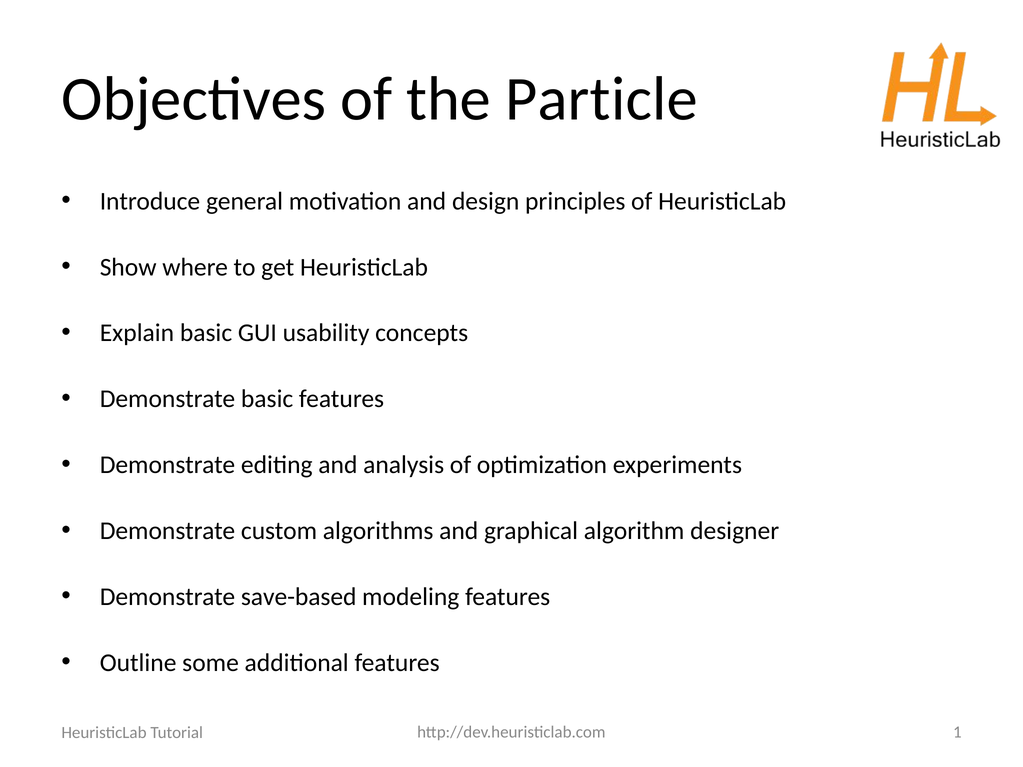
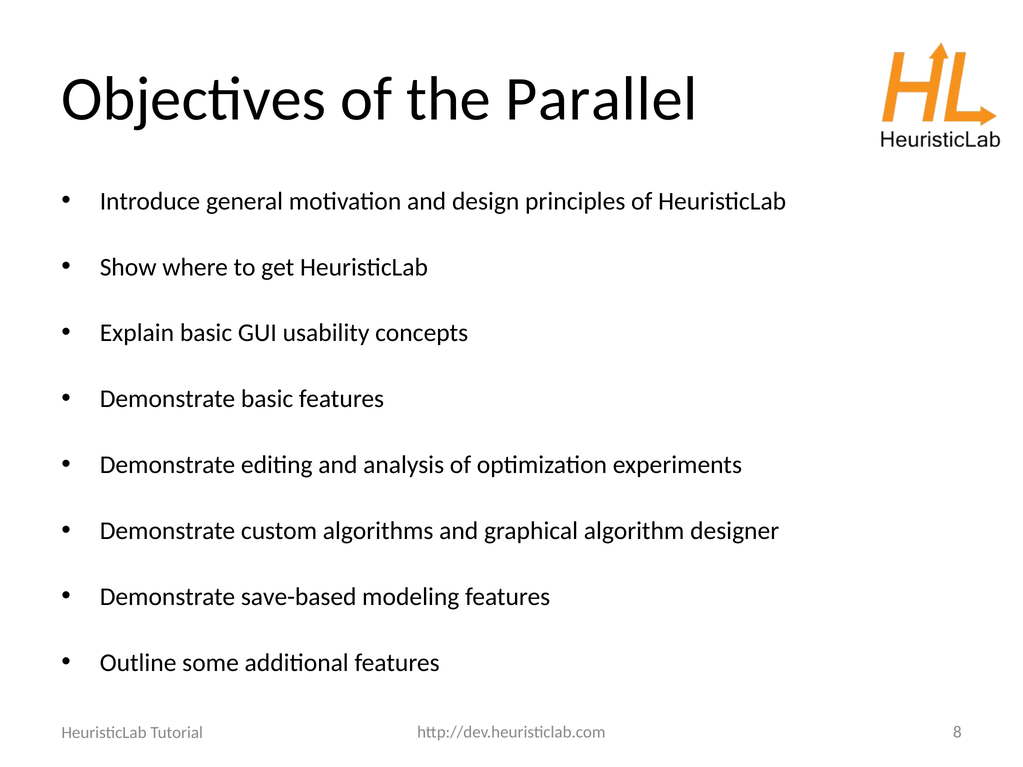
Particle: Particle -> Parallel
1: 1 -> 8
